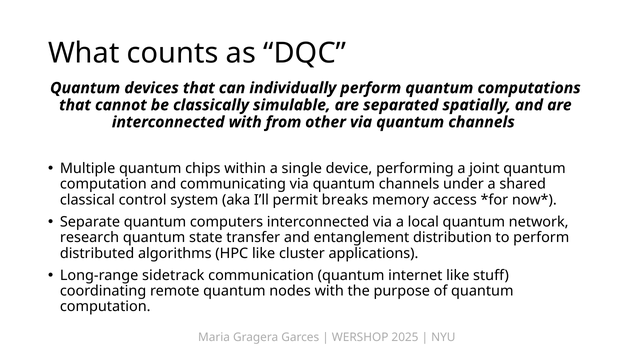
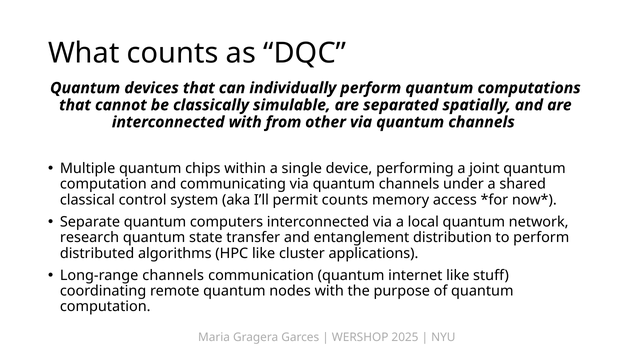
permit breaks: breaks -> counts
Long-range sidetrack: sidetrack -> channels
